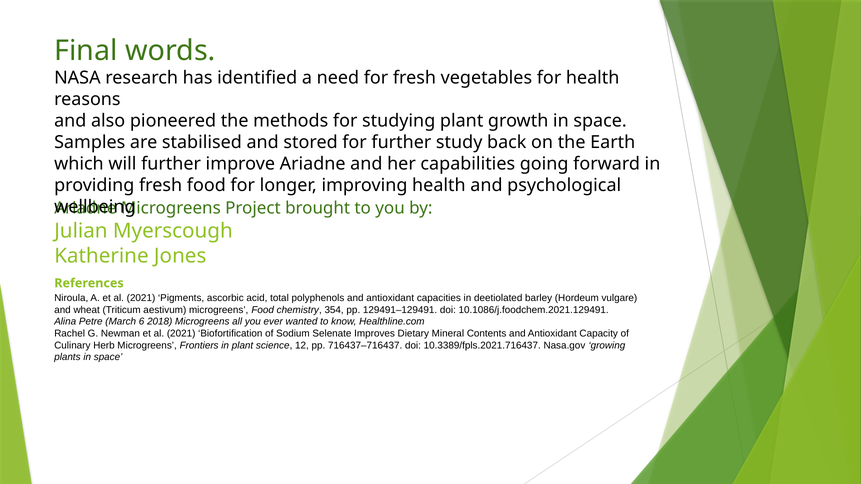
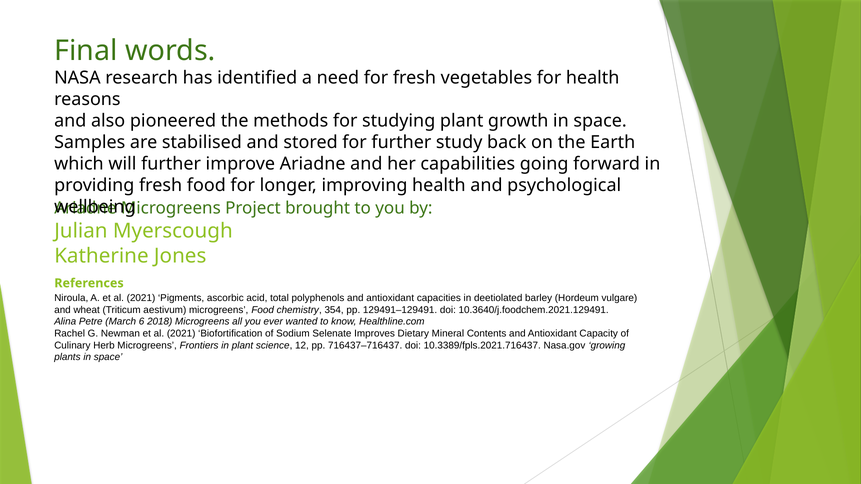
10.1086/j.foodchem.2021.129491: 10.1086/j.foodchem.2021.129491 -> 10.3640/j.foodchem.2021.129491
